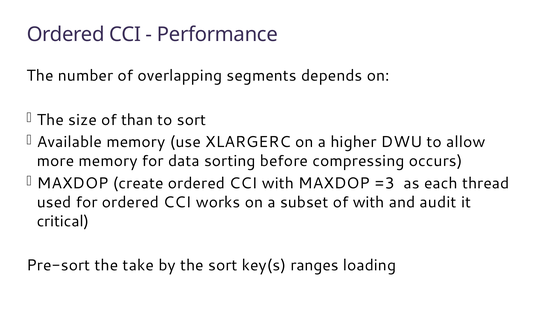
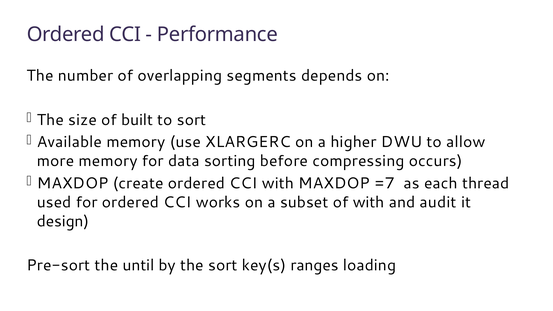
than: than -> built
=3: =3 -> =7
critical: critical -> design
take: take -> until
